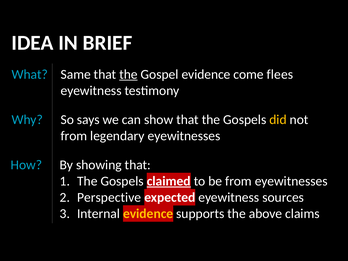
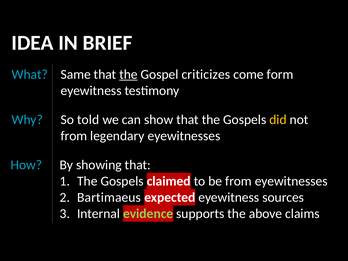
Gospel evidence: evidence -> criticizes
flees: flees -> form
says: says -> told
claimed underline: present -> none
Perspective: Perspective -> Bartimaeus
evidence at (148, 214) colour: yellow -> light green
